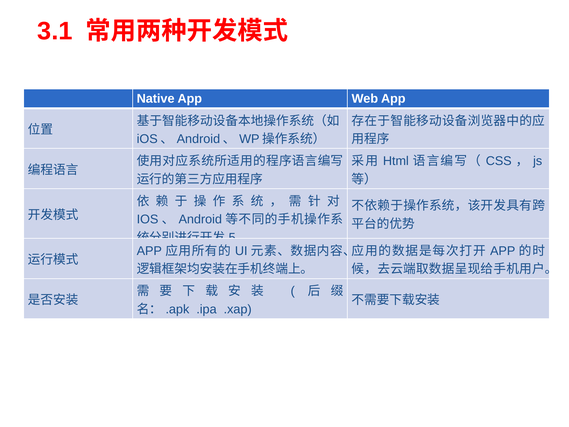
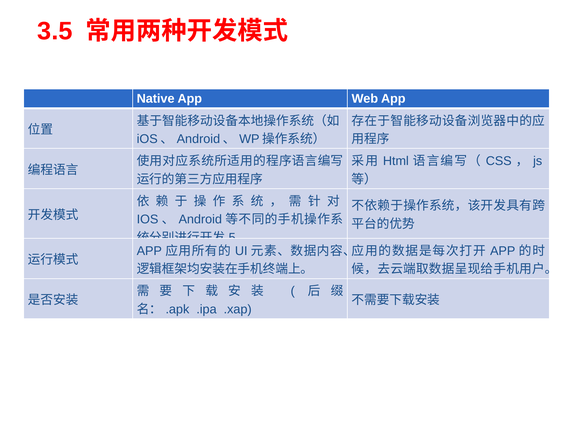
3.1: 3.1 -> 3.5
